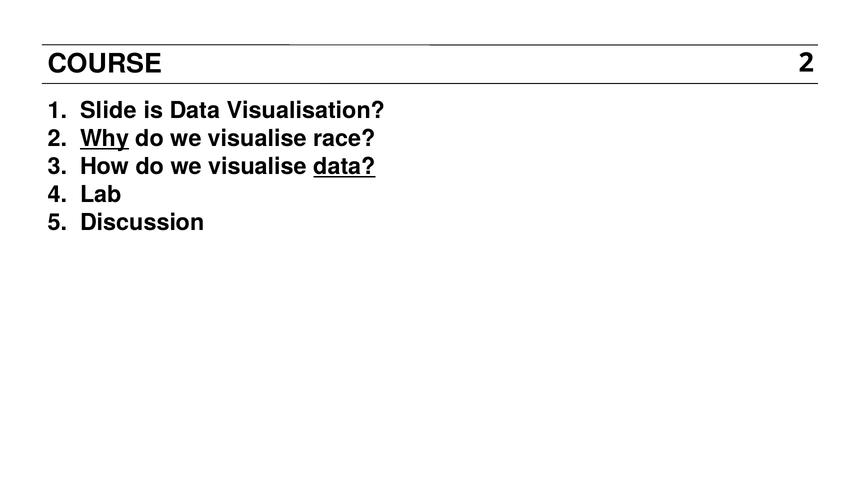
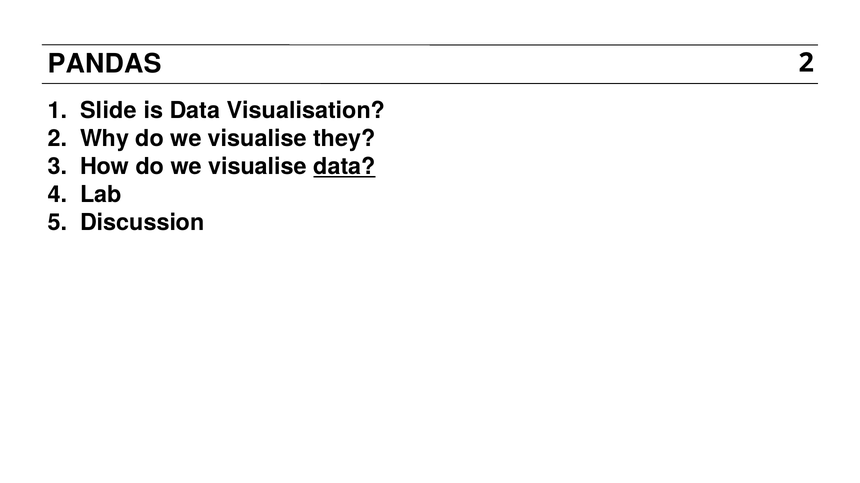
COURSE: COURSE -> PANDAS
Why underline: present -> none
race: race -> they
